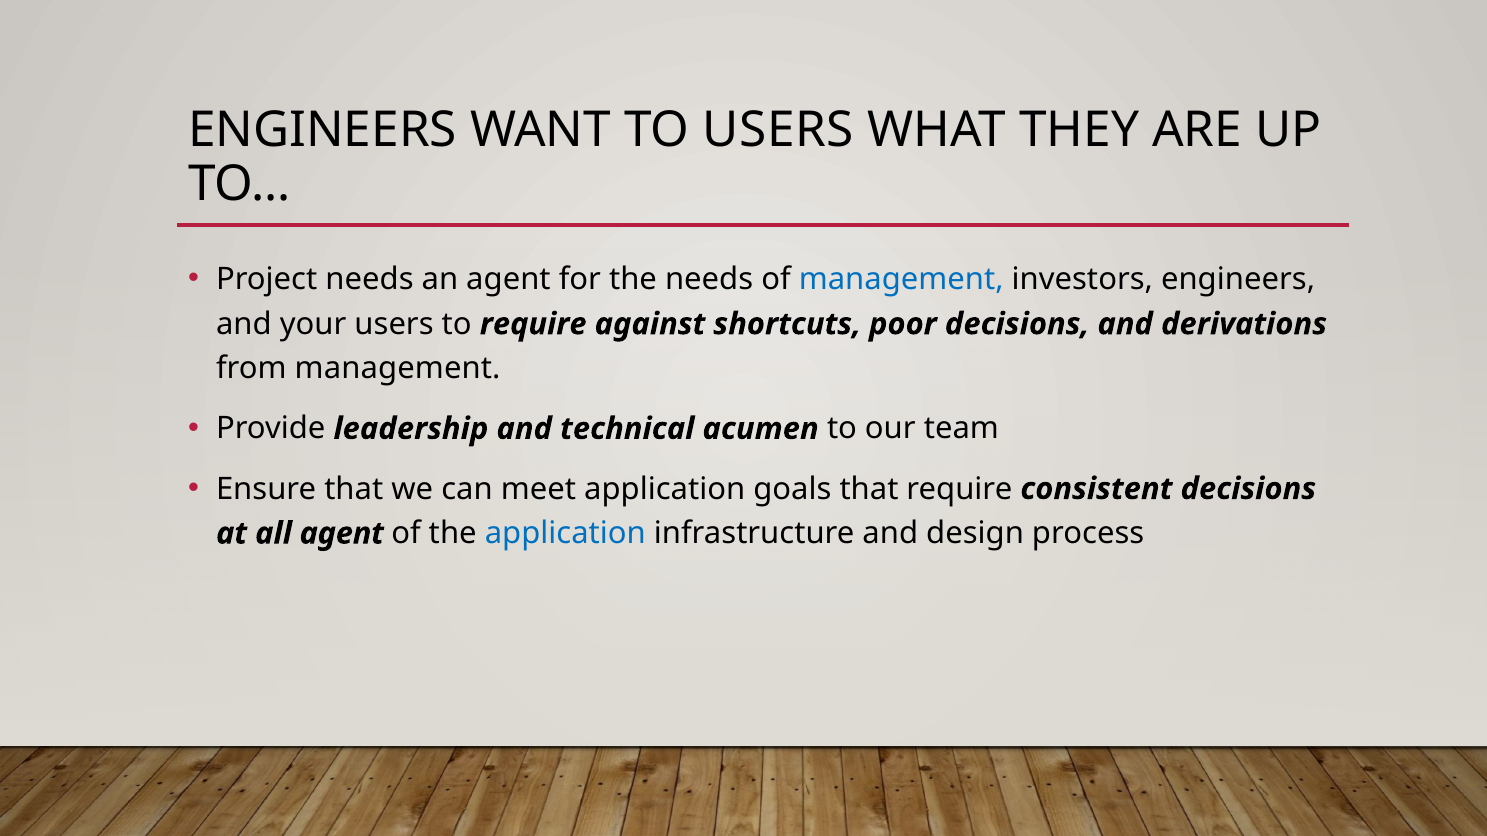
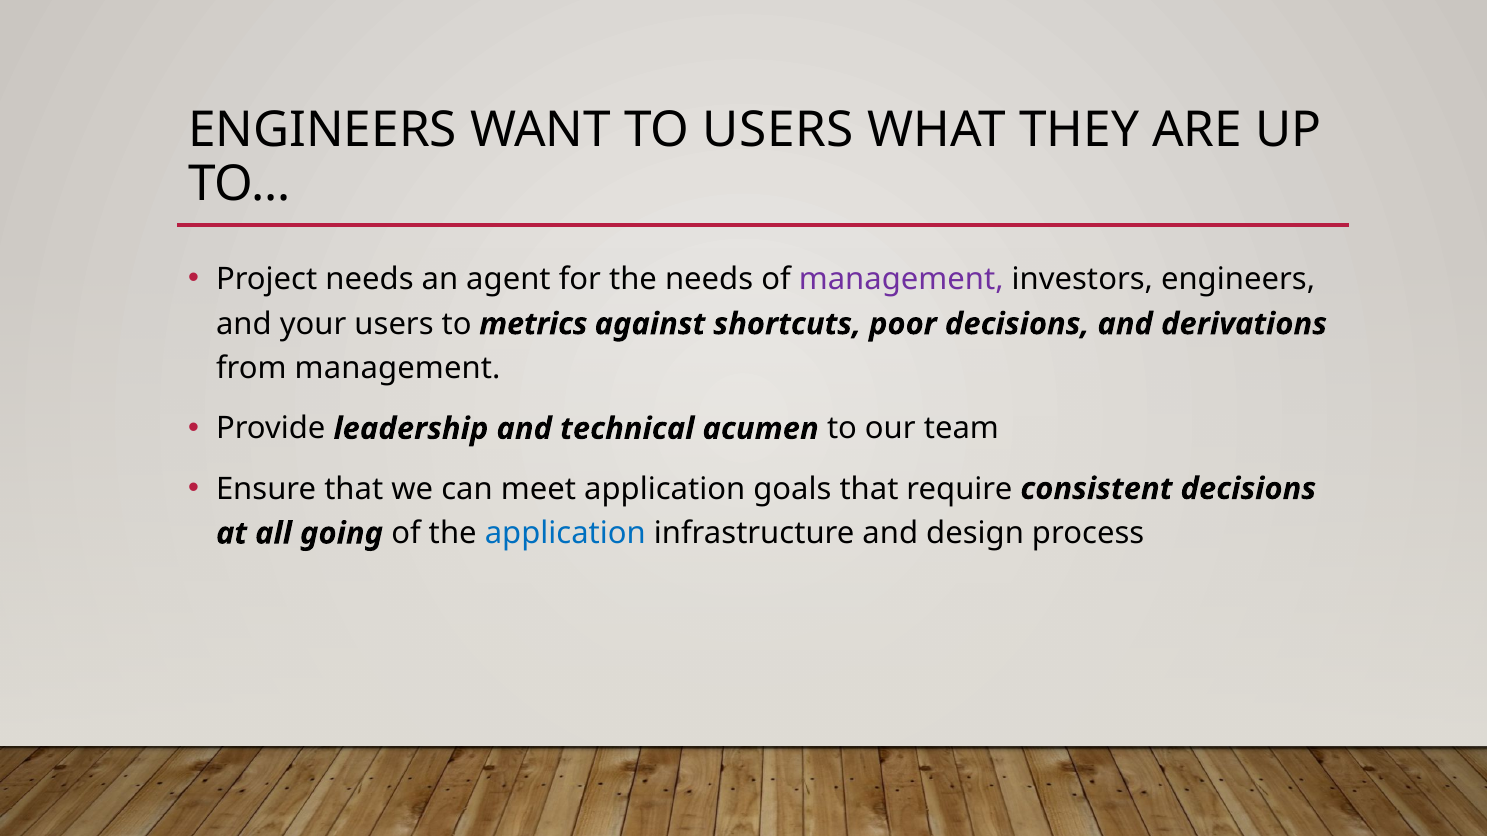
management at (901, 280) colour: blue -> purple
to require: require -> metrics
all agent: agent -> going
